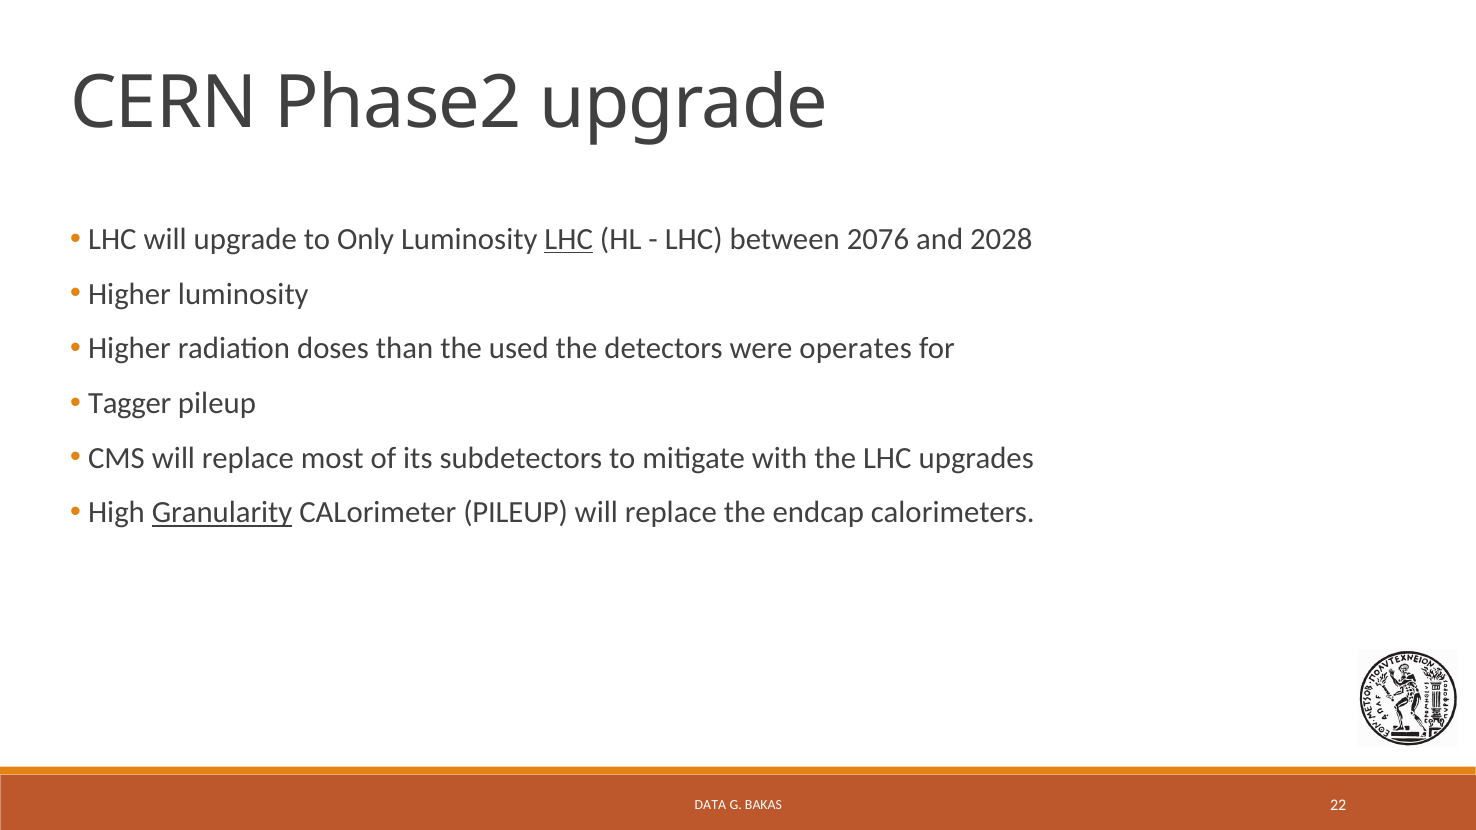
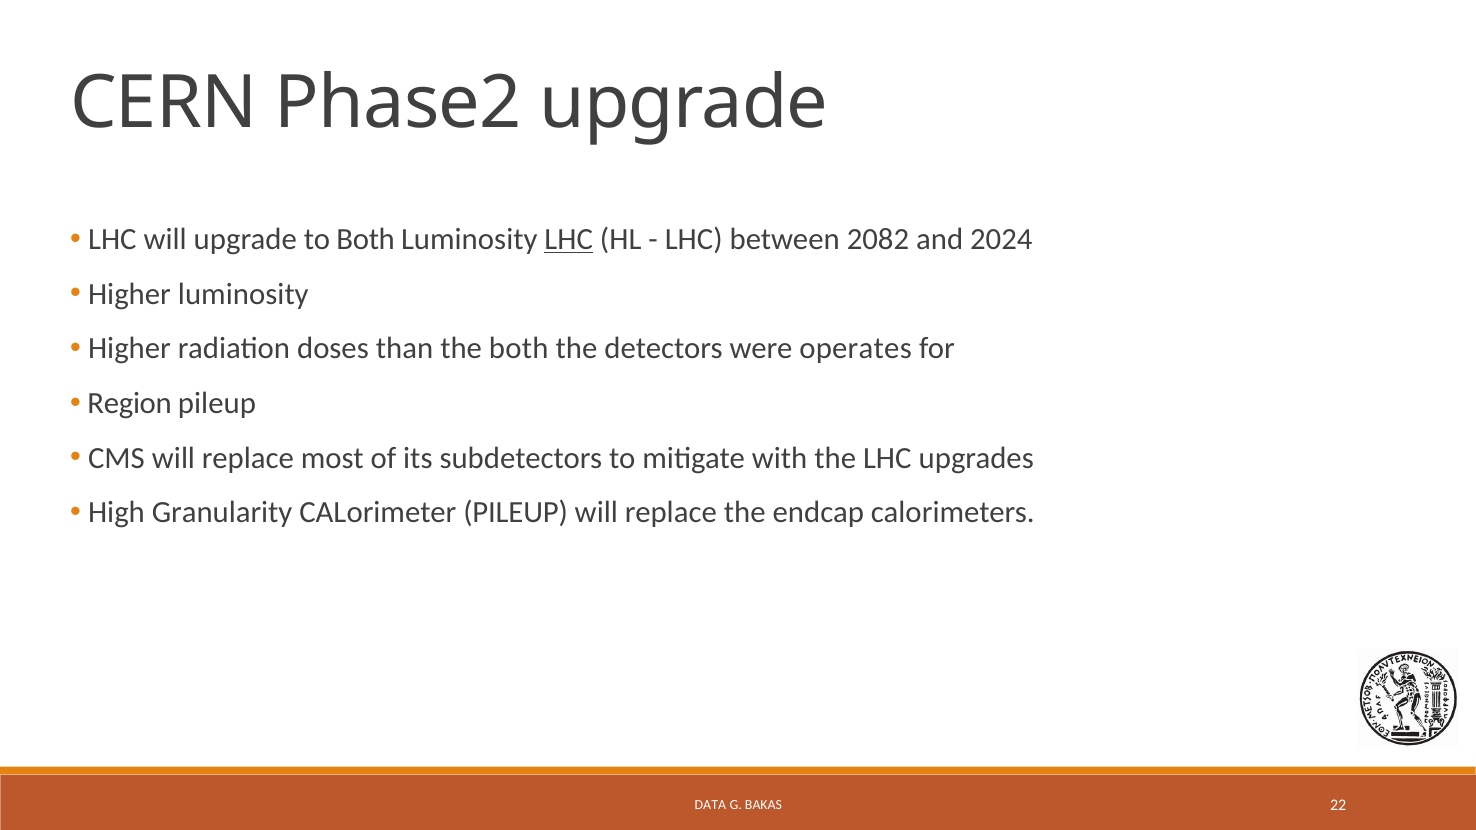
to Only: Only -> Both
2076: 2076 -> 2082
2028: 2028 -> 2024
the used: used -> both
Tagger: Tagger -> Region
Granularity underline: present -> none
